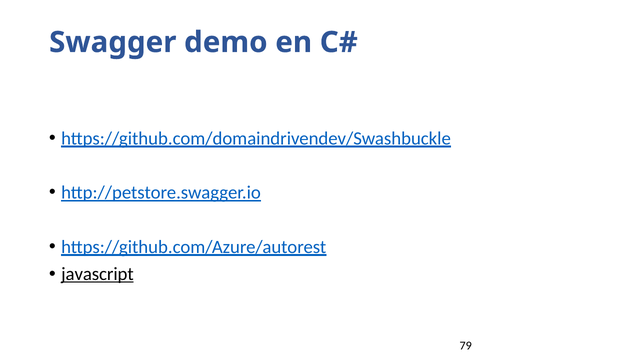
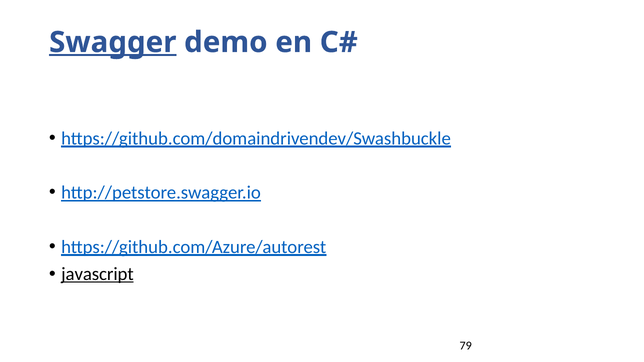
Swagger underline: none -> present
